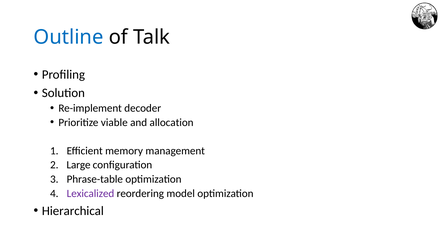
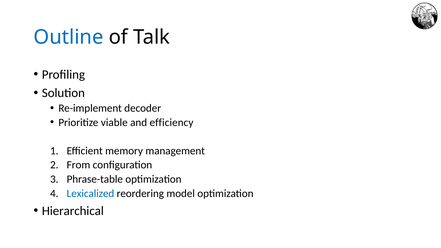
allocation: allocation -> efficiency
Large: Large -> From
Lexicalized colour: purple -> blue
